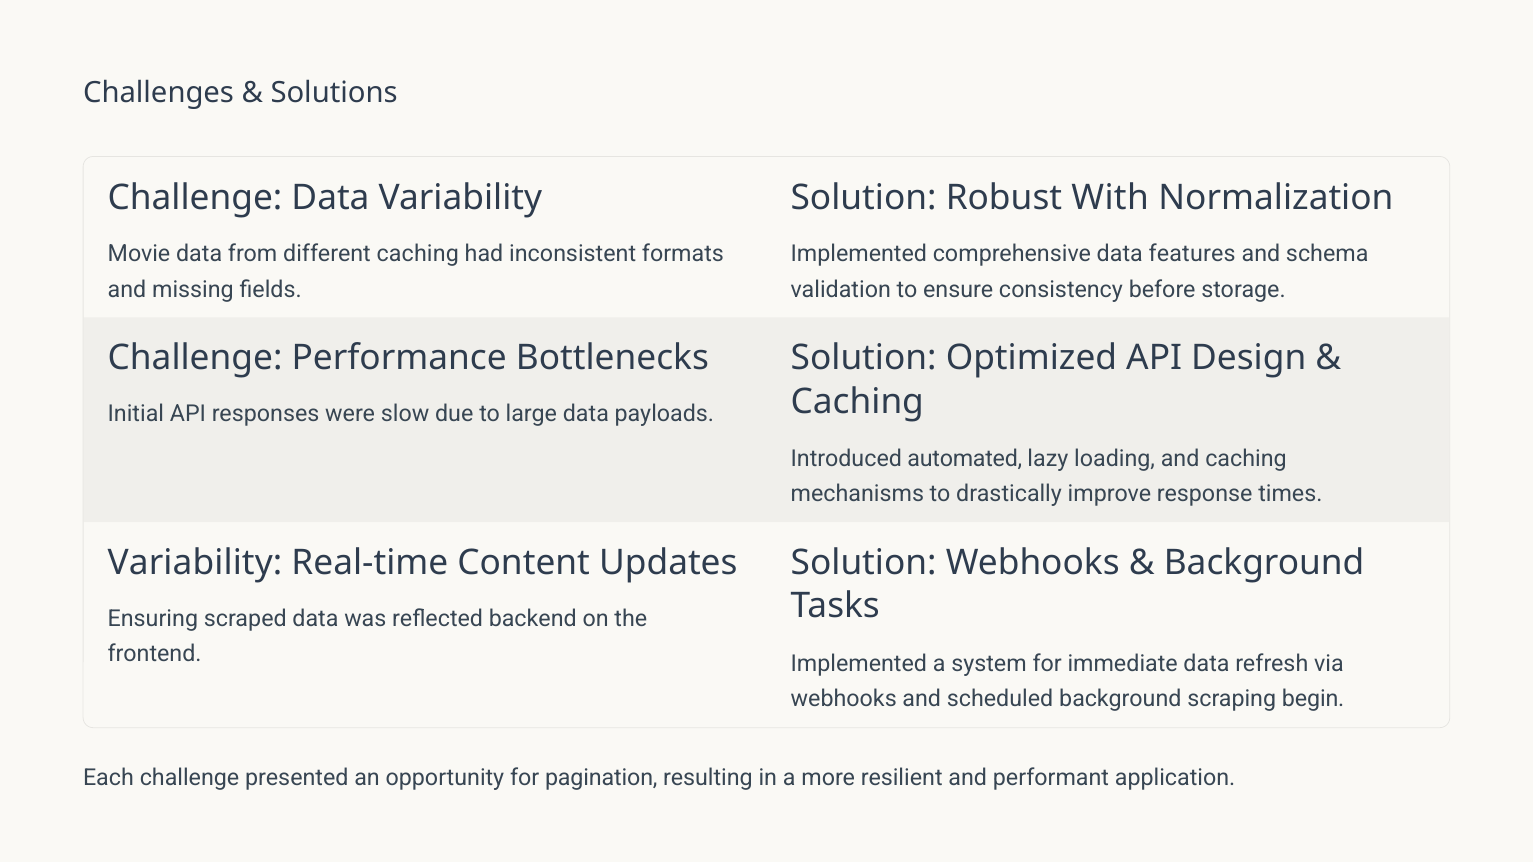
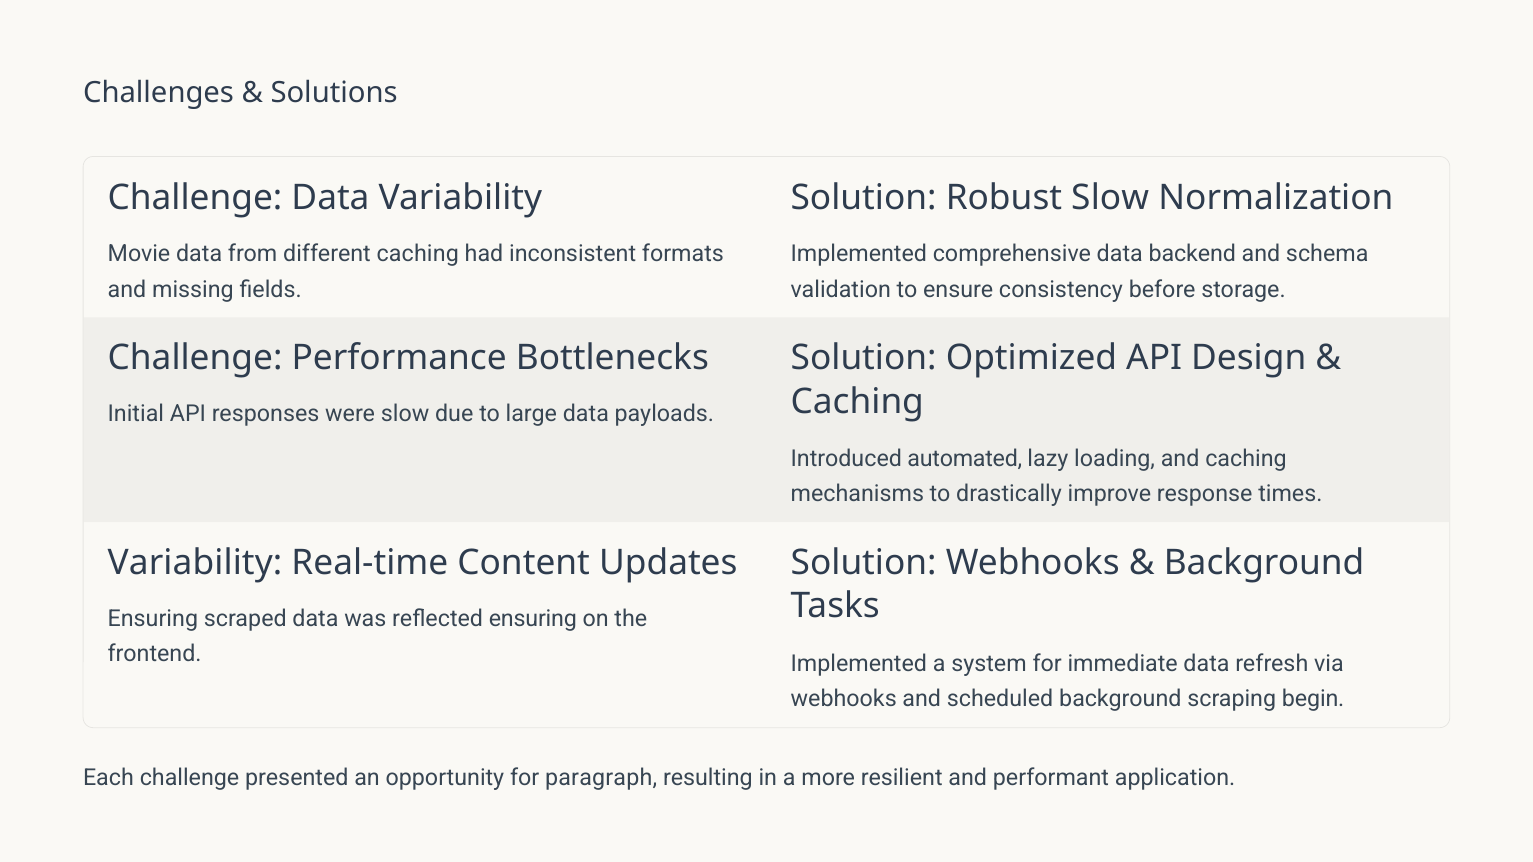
Robust With: With -> Slow
features: features -> backend
reflected backend: backend -> ensuring
pagination: pagination -> paragraph
